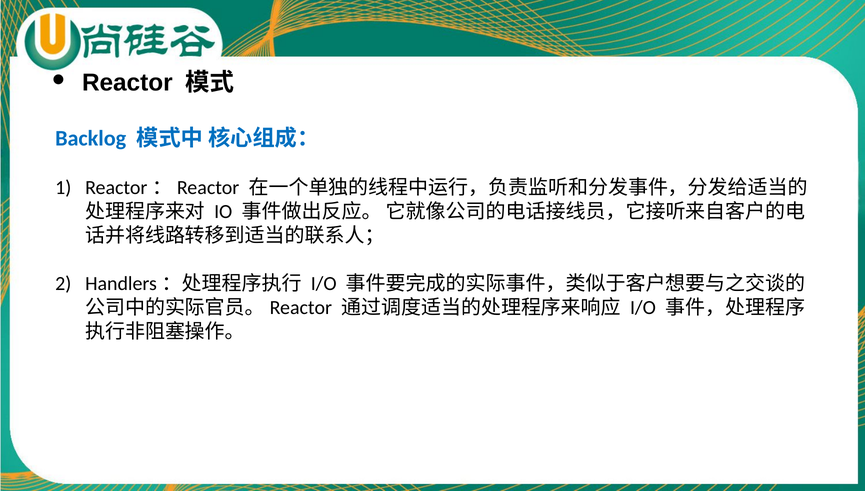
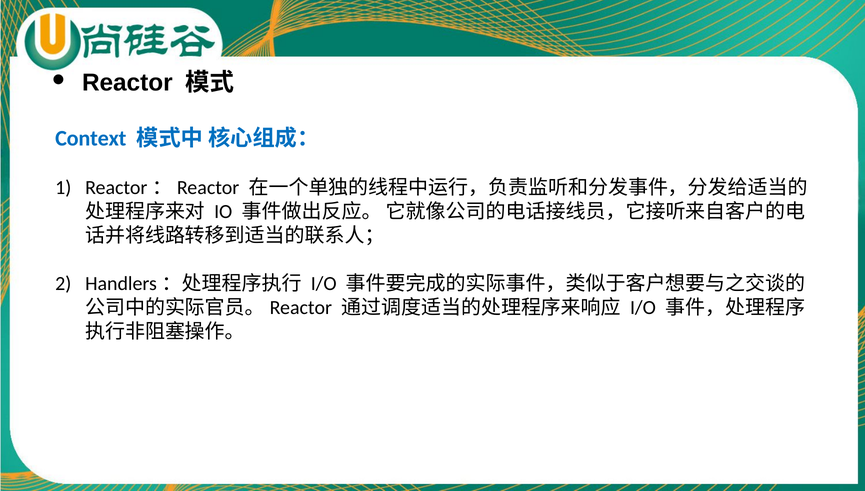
Backlog: Backlog -> Context
